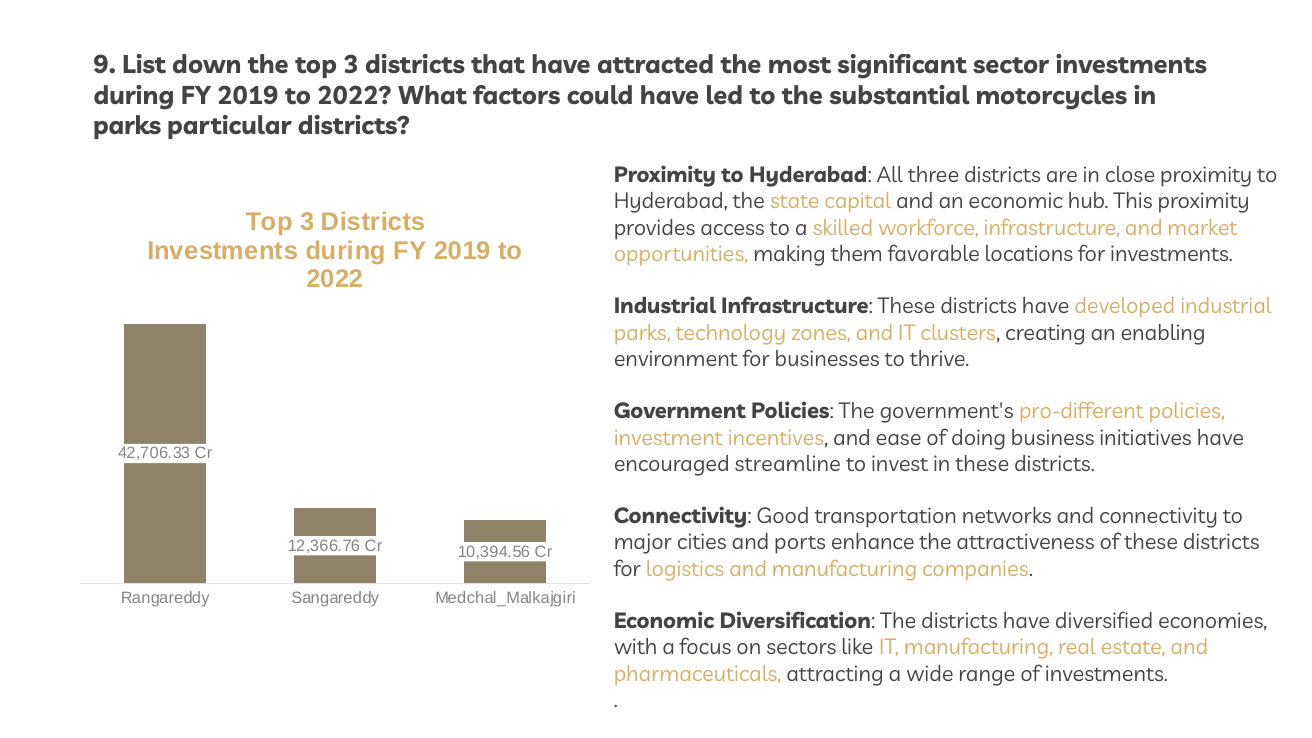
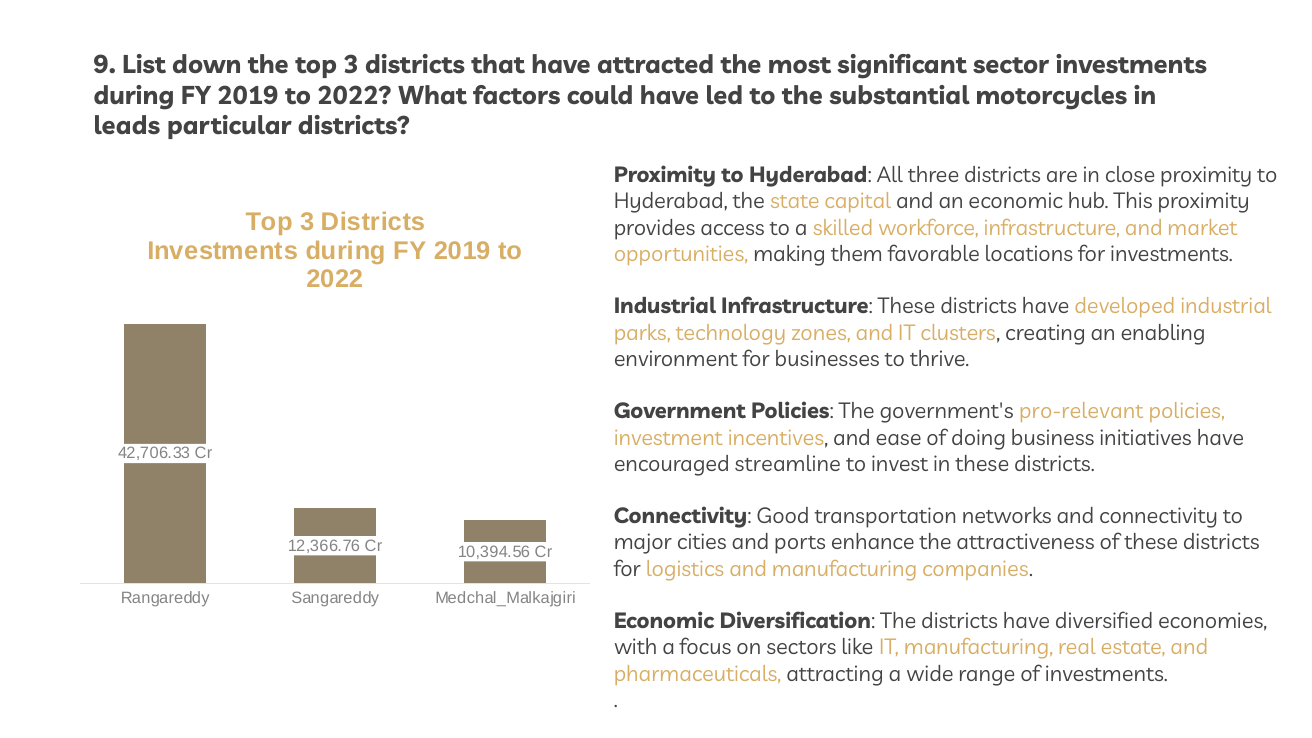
parks at (127, 127): parks -> leads
pro-different: pro-different -> pro-relevant
